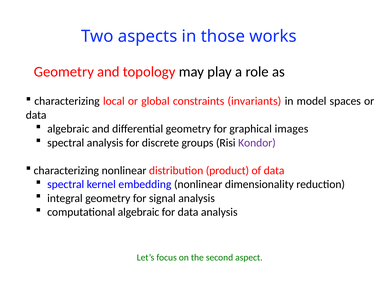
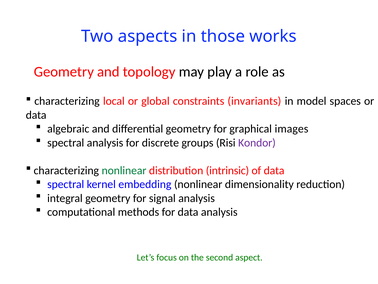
nonlinear at (124, 170) colour: black -> green
product: product -> intrinsic
computational algebraic: algebraic -> methods
